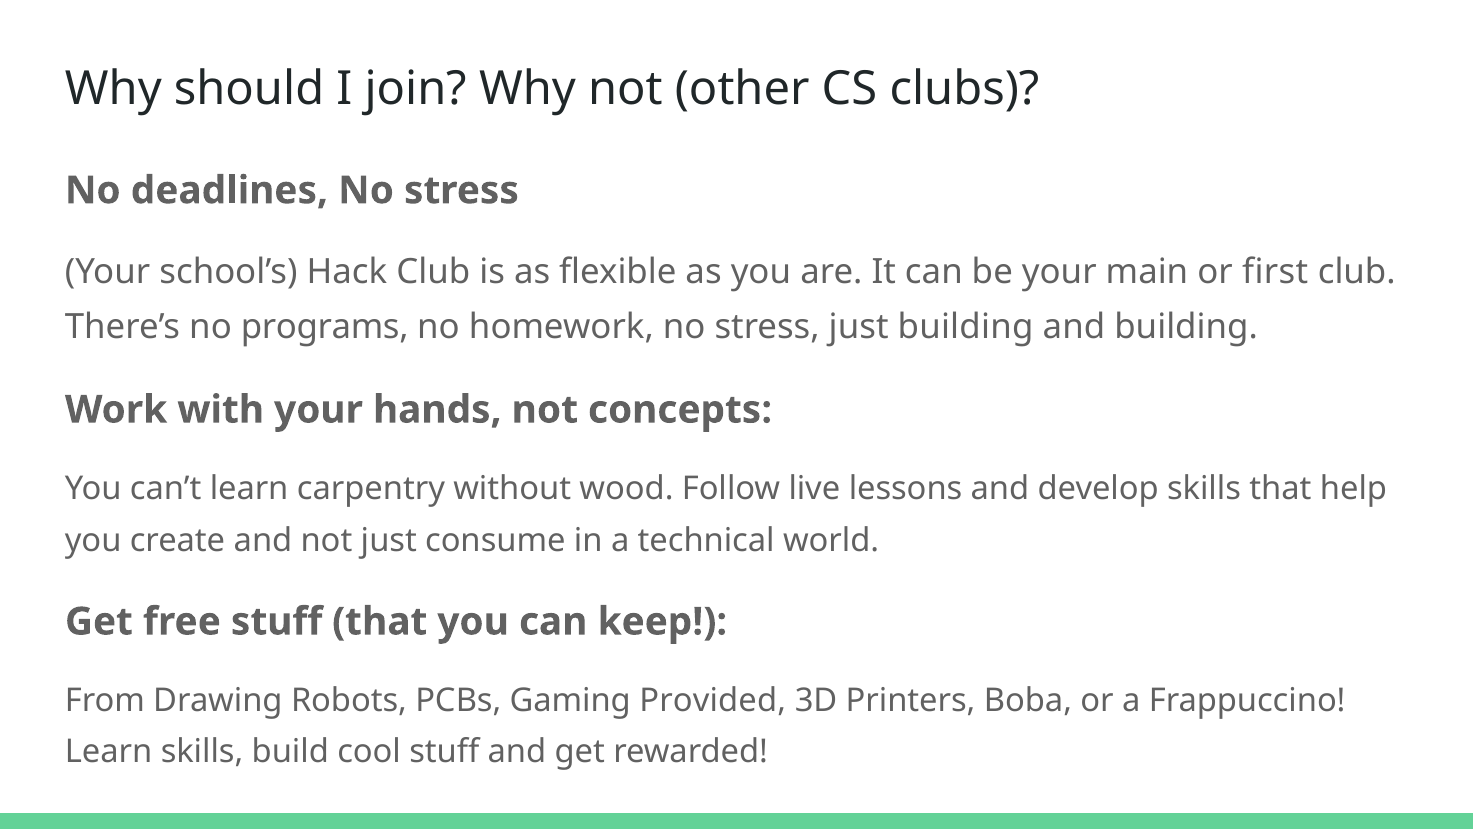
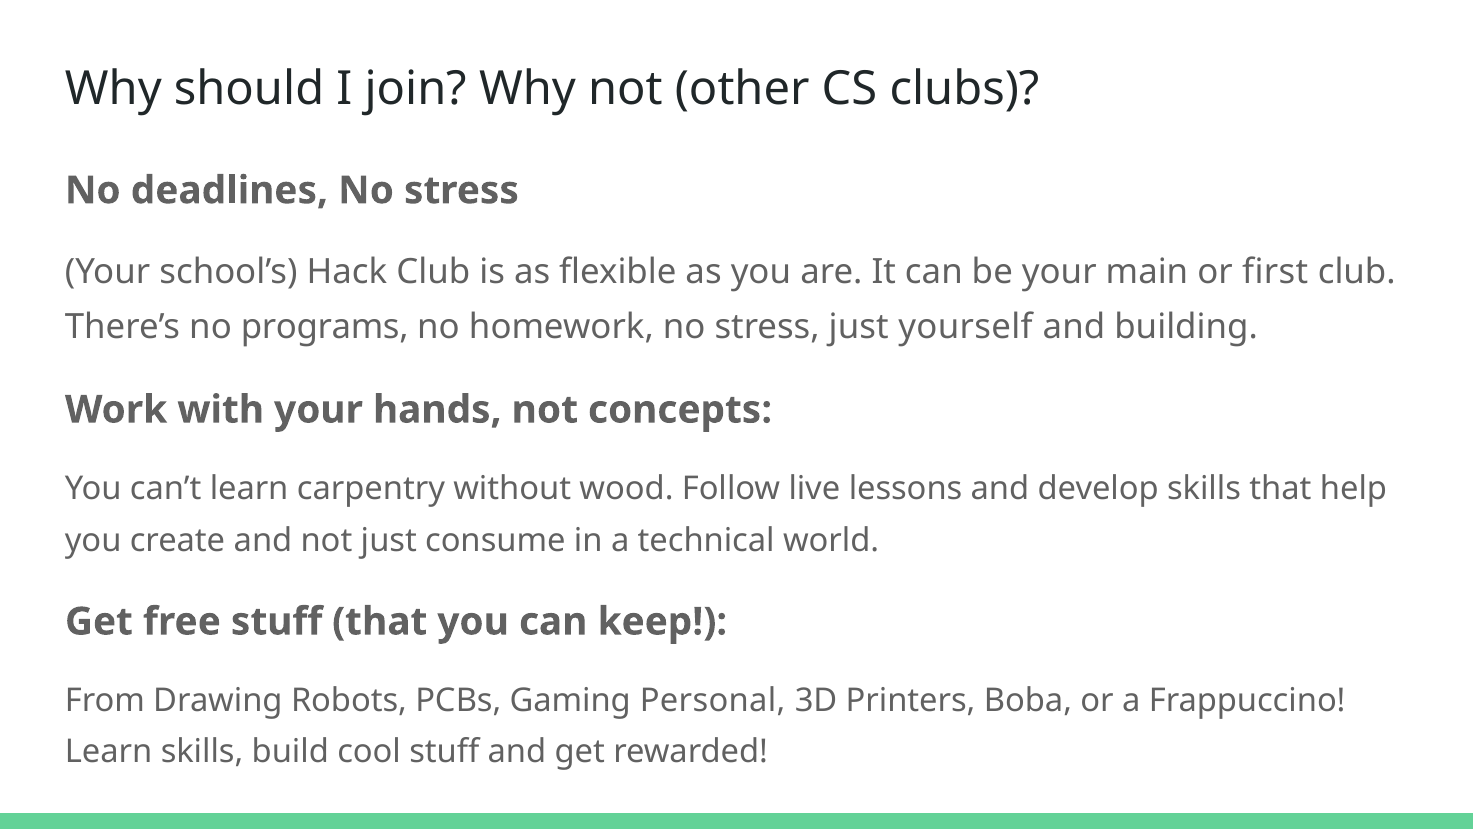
just building: building -> yourself
Provided: Provided -> Personal
